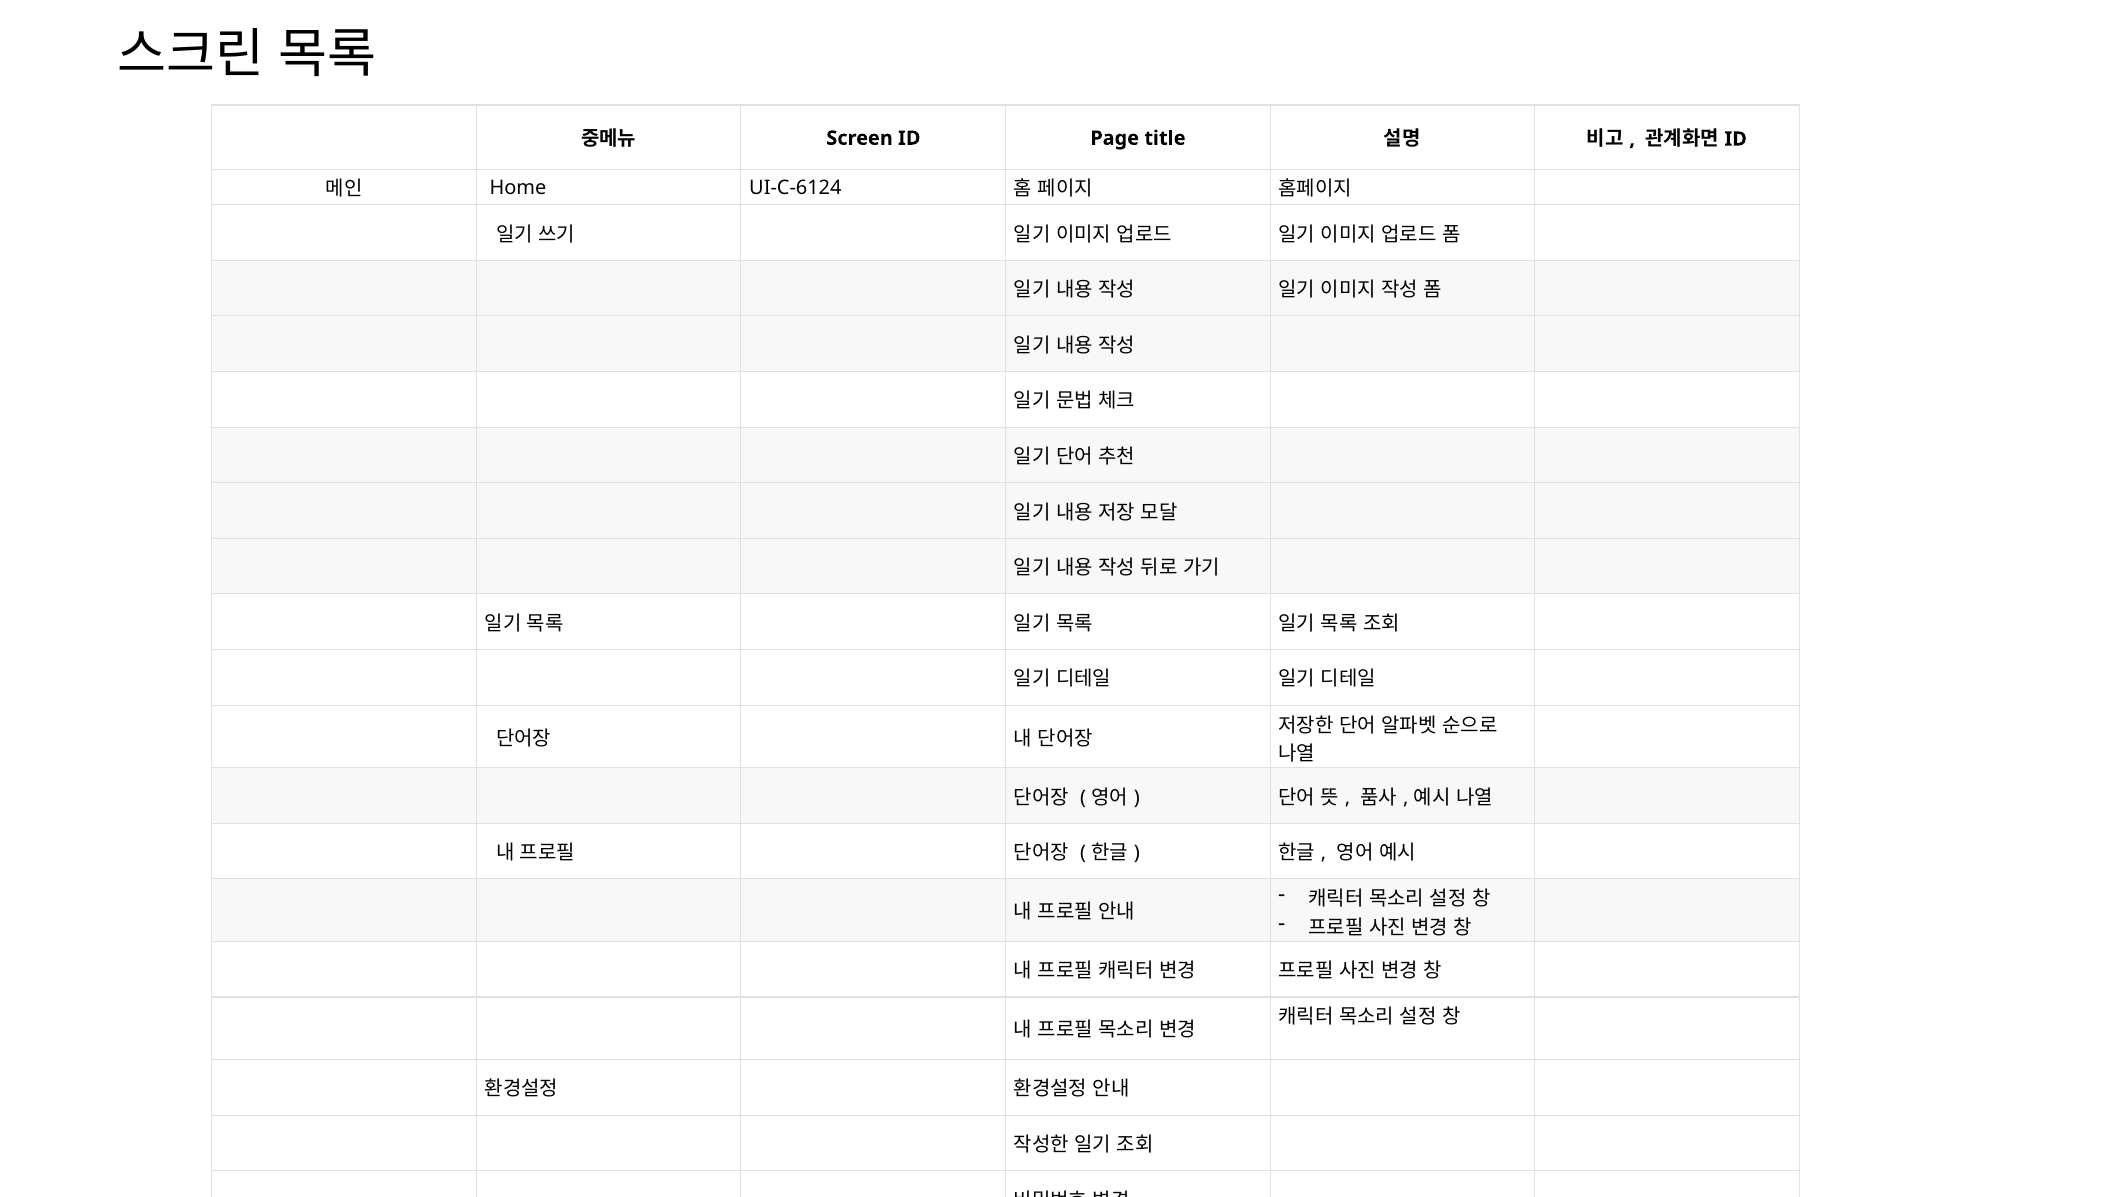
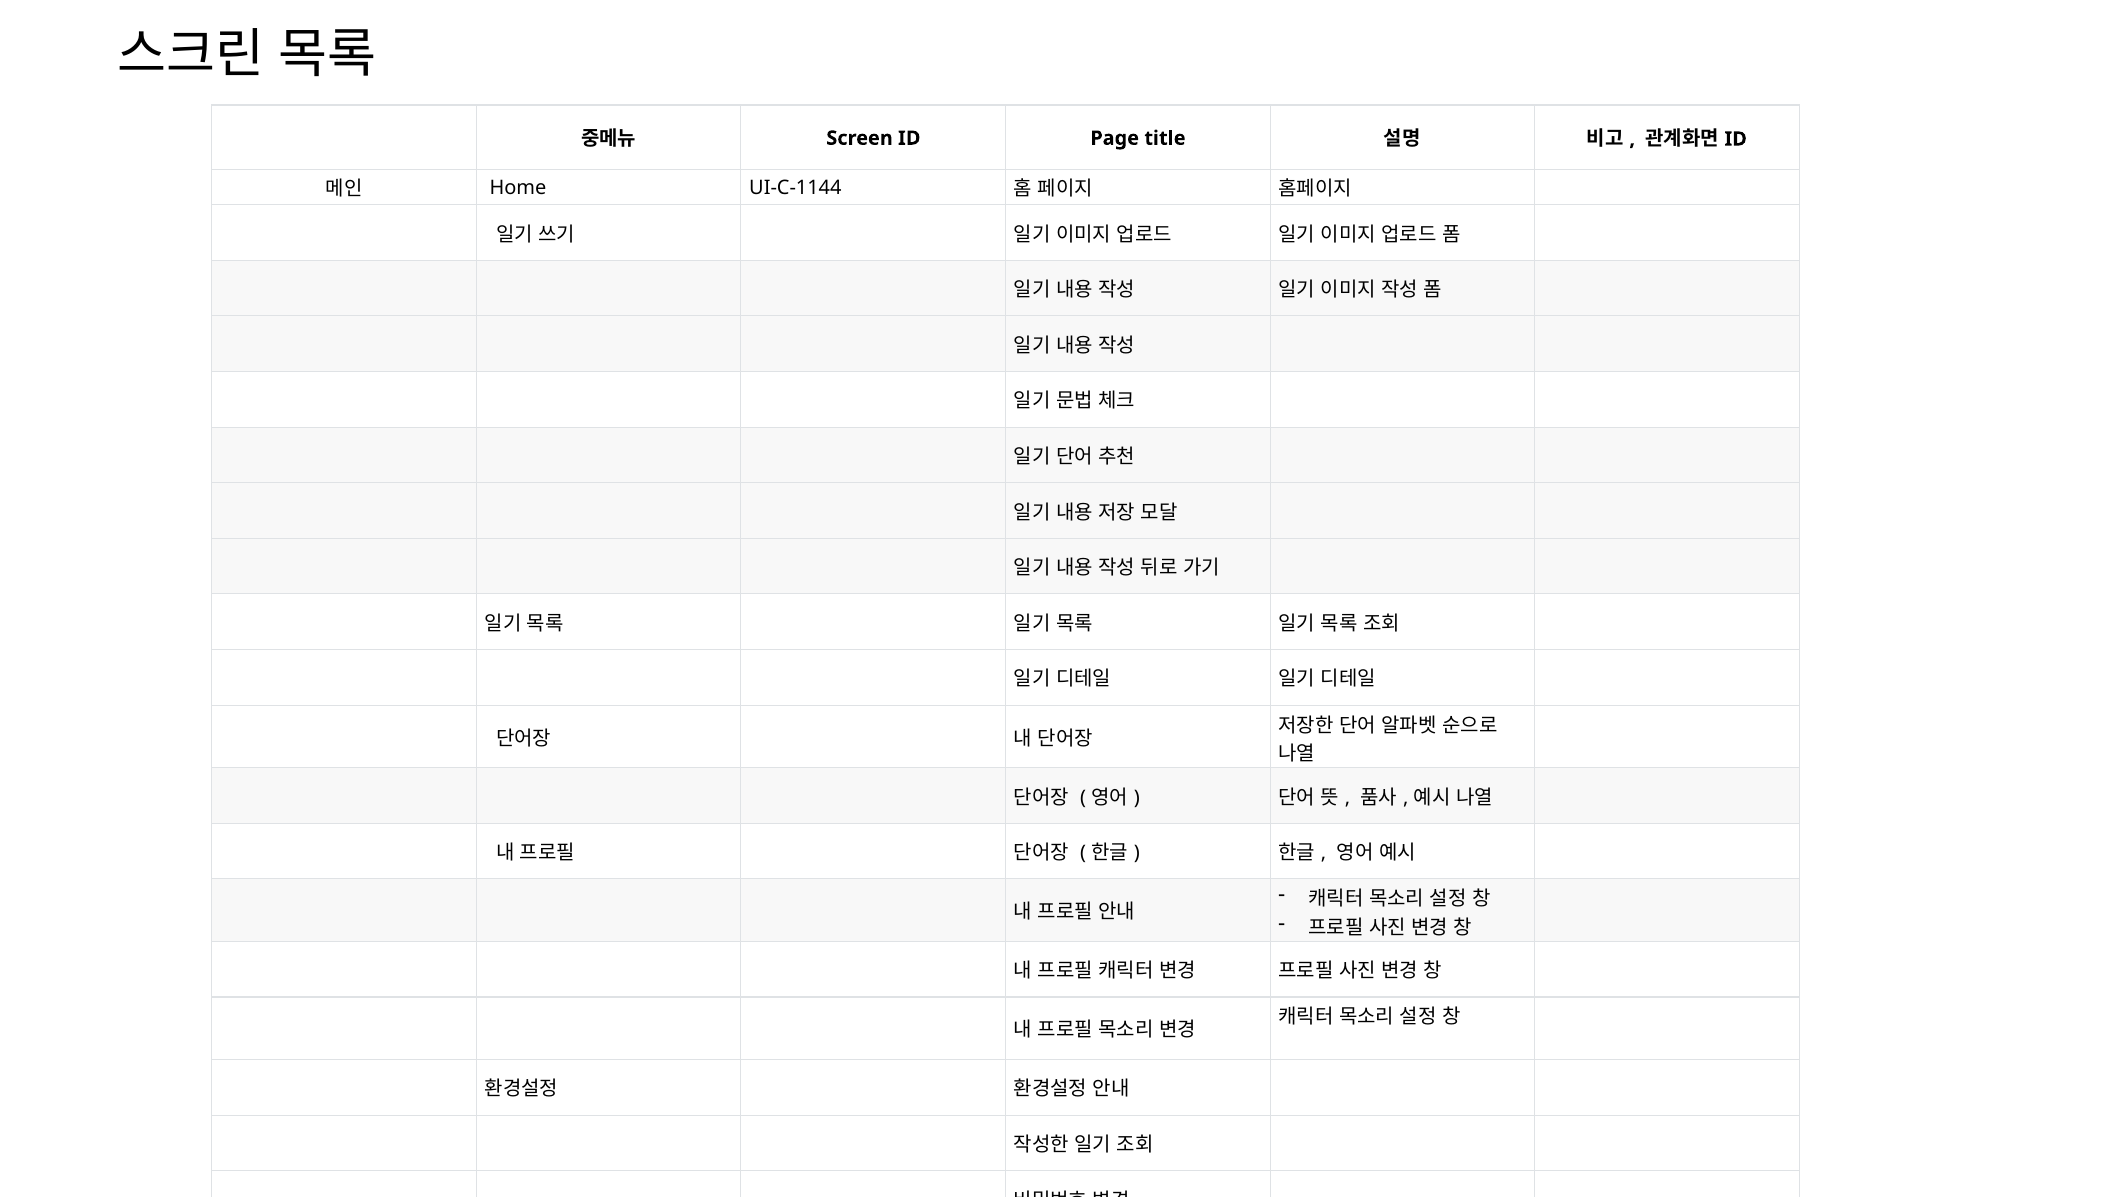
UI-C-6124: UI-C-6124 -> UI-C-1144
